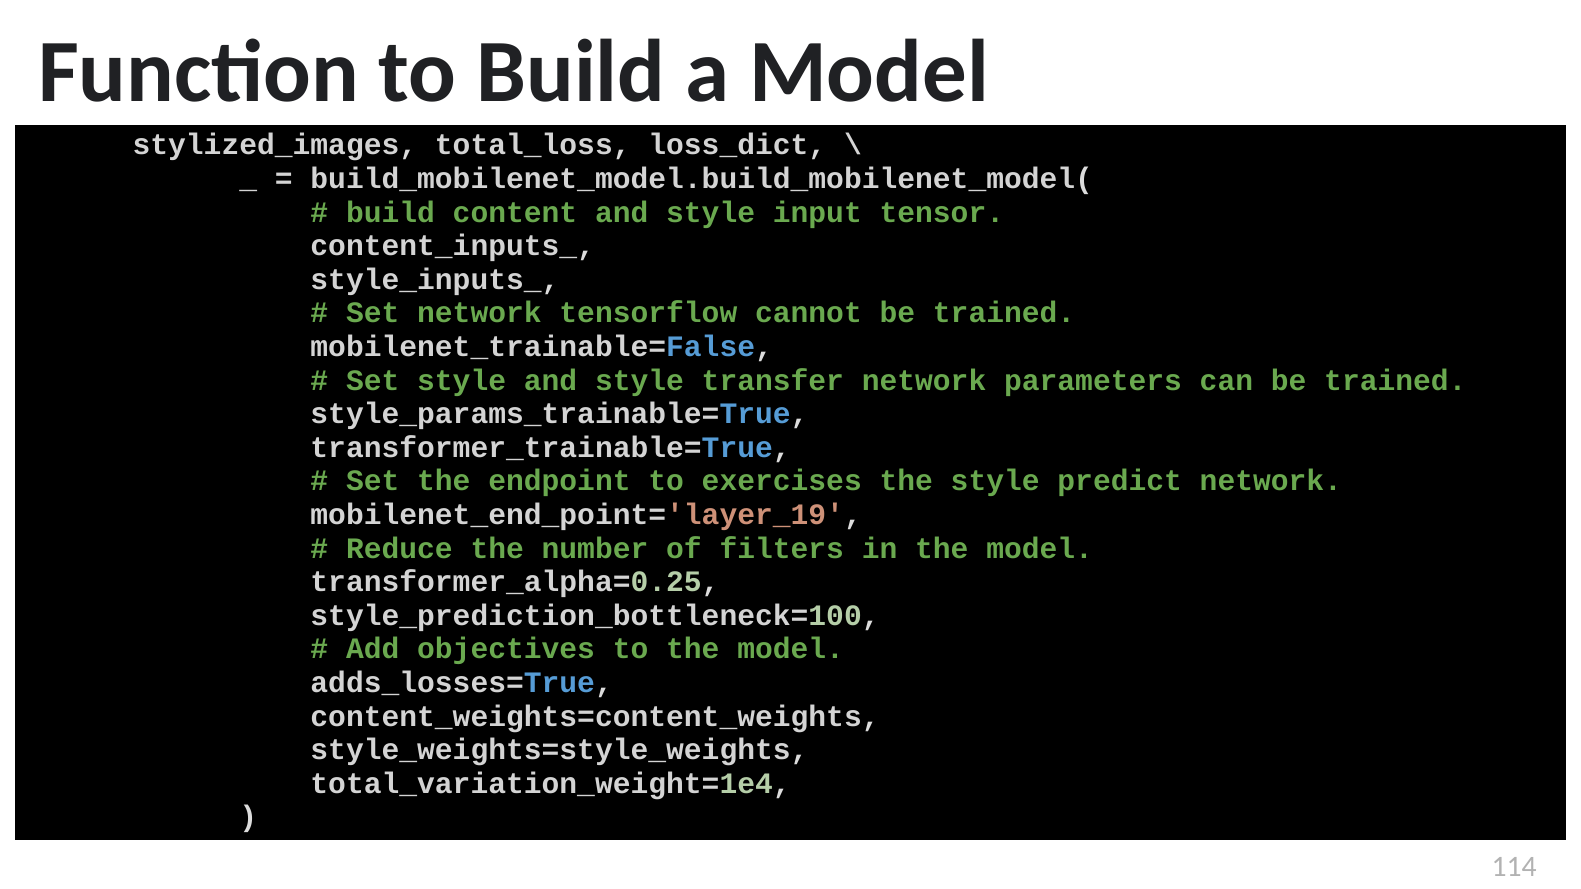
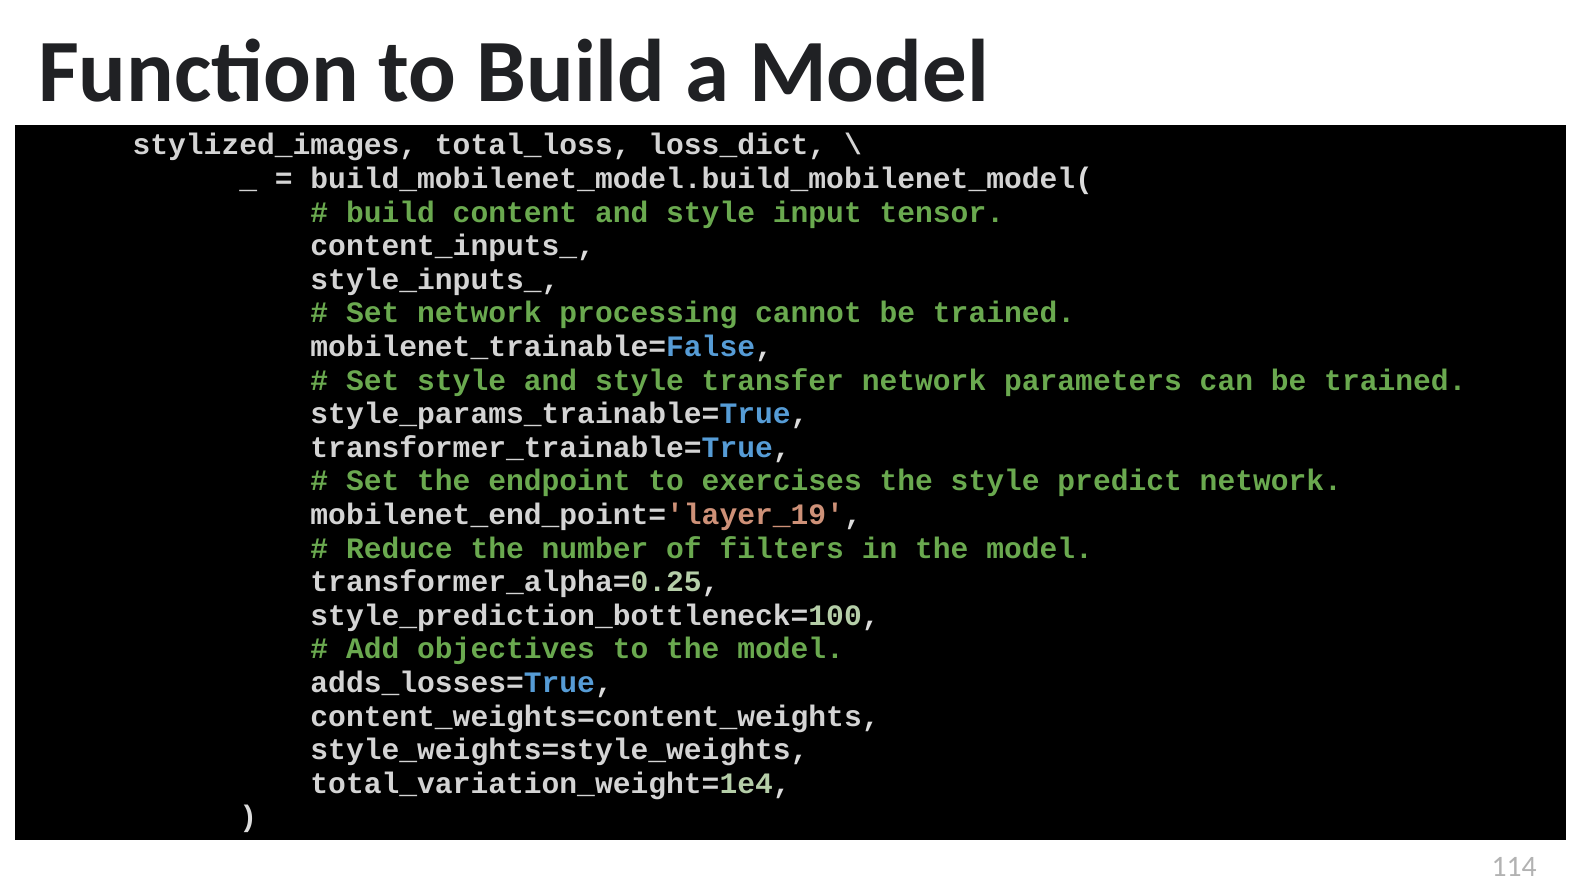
tensorflow: tensorflow -> processing
